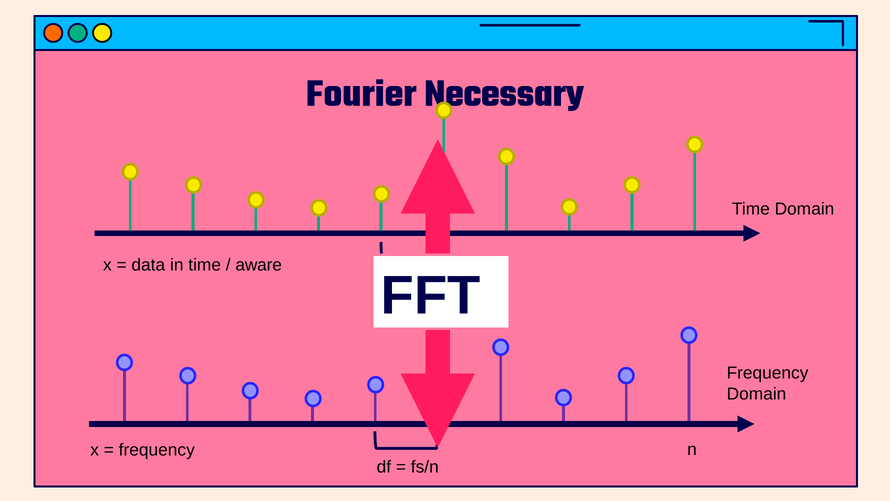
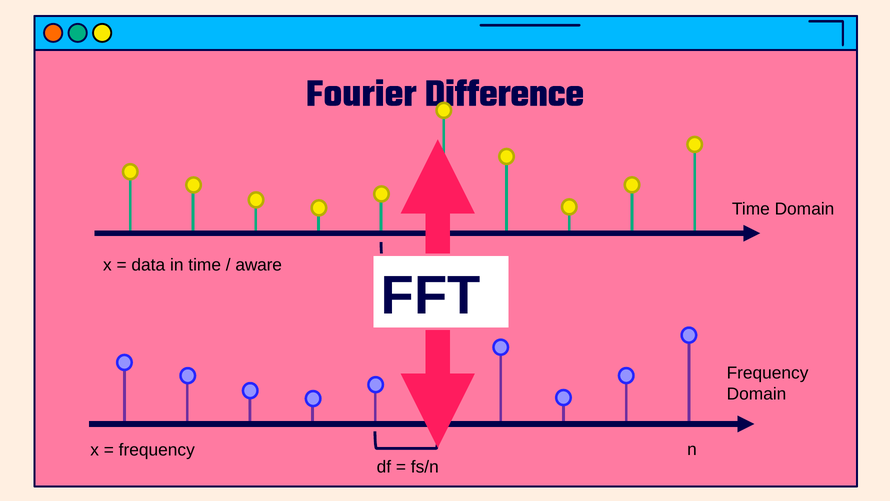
Necessary: Necessary -> Difference
